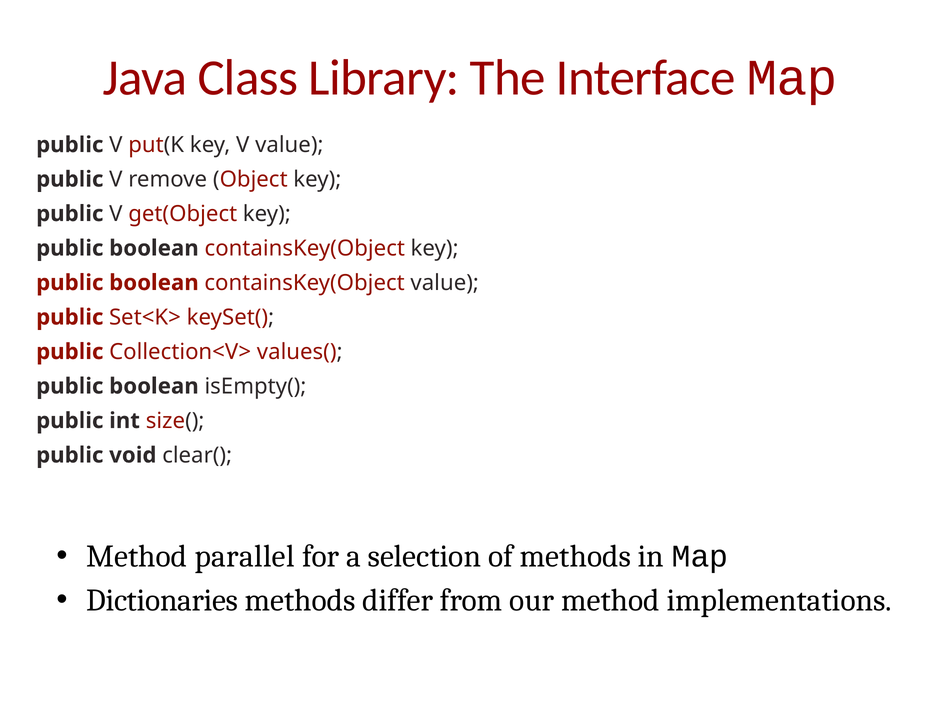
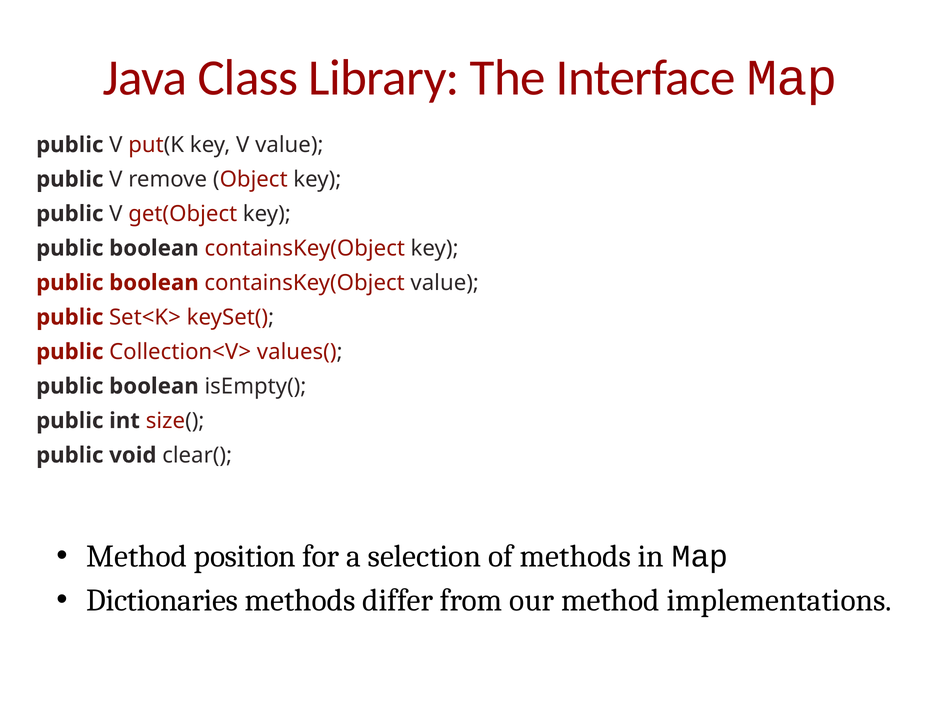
parallel: parallel -> position
